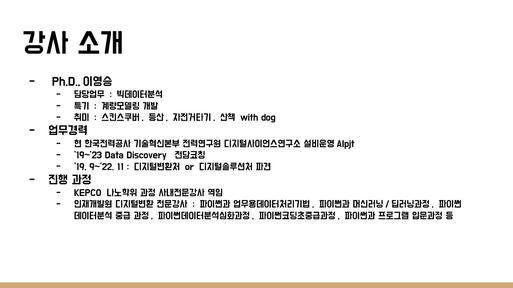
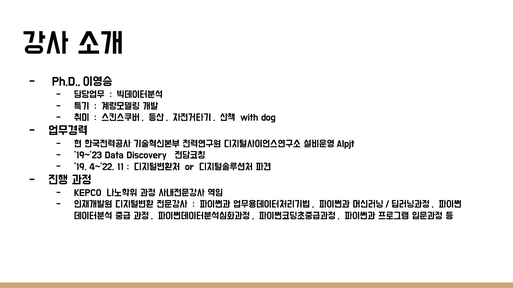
9~’22: 9~’22 -> 4~’22
